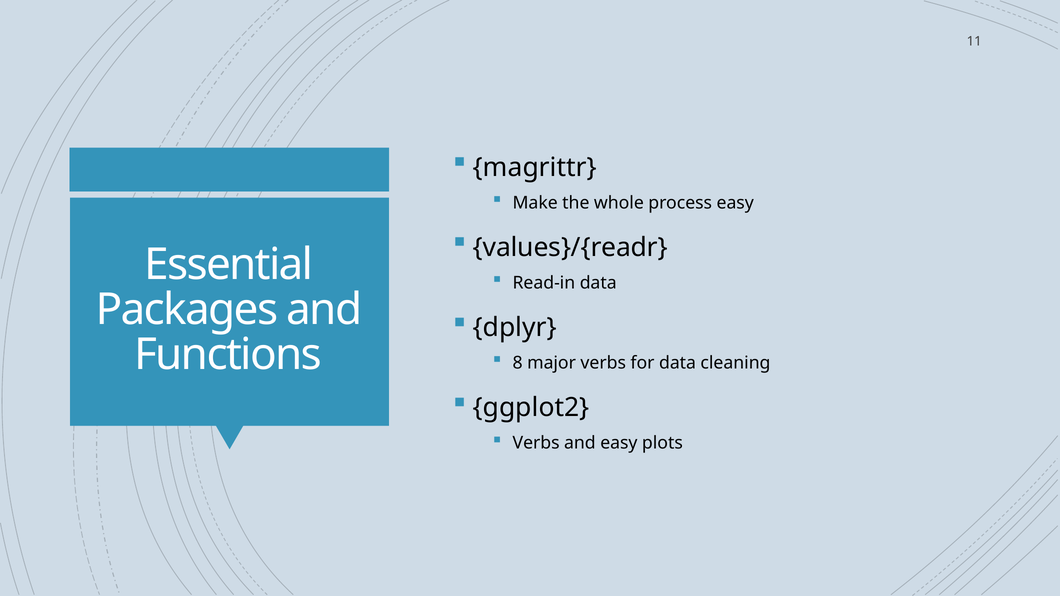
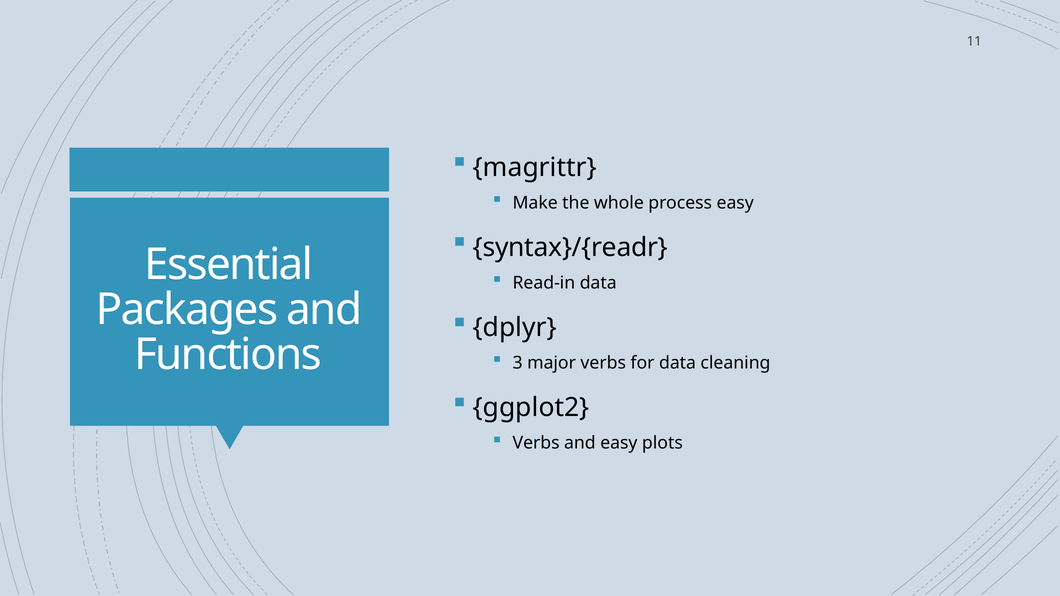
values}/{readr: values}/{readr -> syntax}/{readr
8: 8 -> 3
